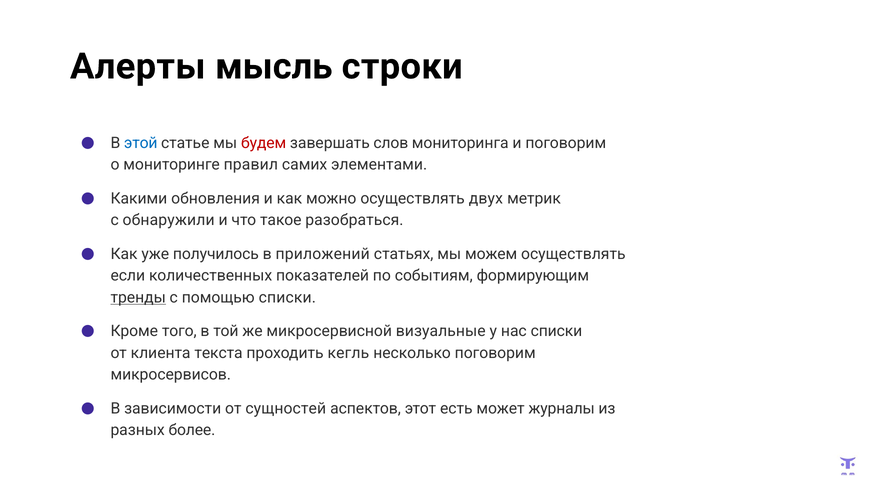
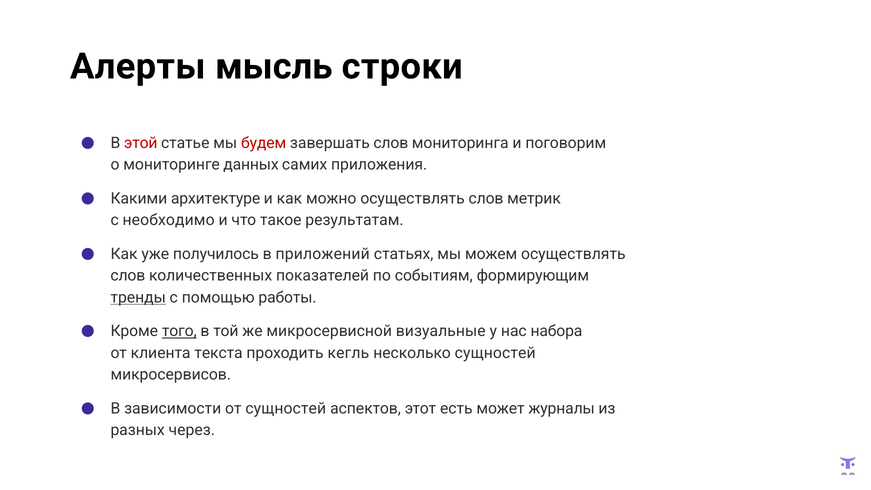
этой colour: blue -> red
правил: правил -> данных
элементами: элементами -> приложения
обновления: обновления -> архитектуре
можно осуществлять двух: двух -> слов
обнаружили: обнаружили -> необходимо
разобраться: разобраться -> результатам
если at (128, 276): если -> слов
помощью списки: списки -> работы
того underline: none -> present
нас списки: списки -> набора
несколько поговорим: поговорим -> сущностей
более: более -> через
